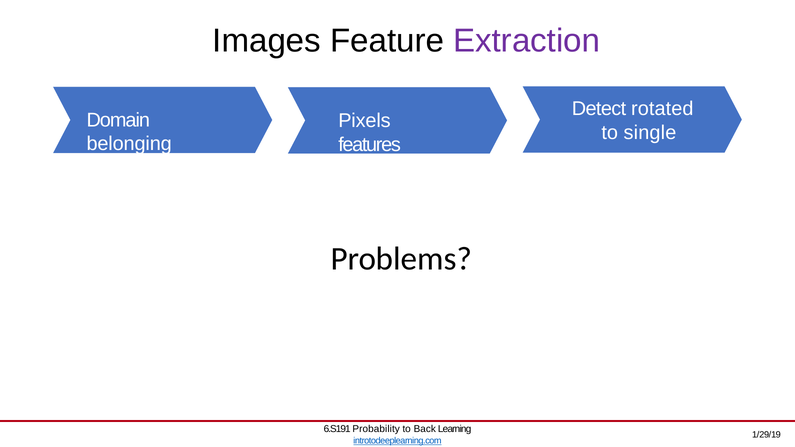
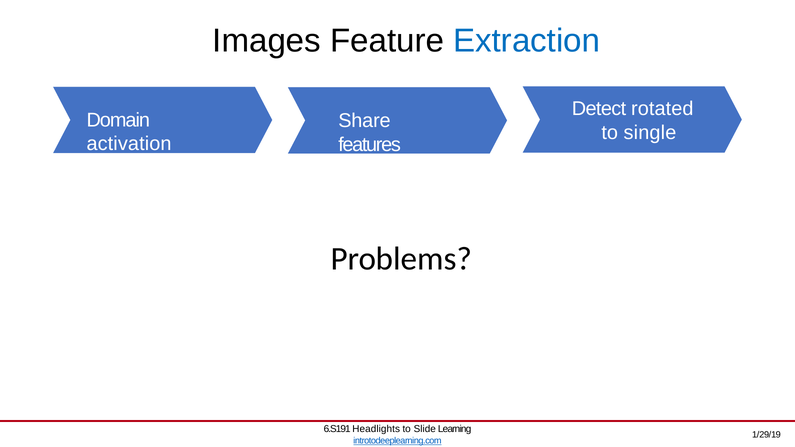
Extraction colour: purple -> blue
Pixels: Pixels -> Share
belonging: belonging -> activation
Probability: Probability -> Headlights
Back: Back -> Slide
